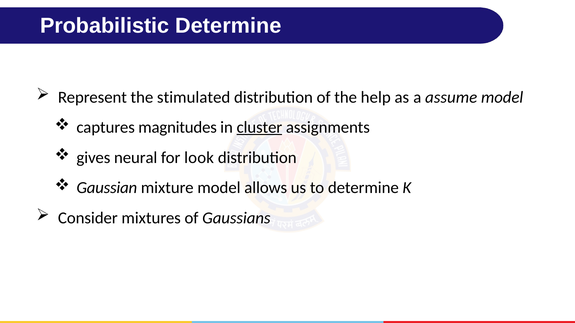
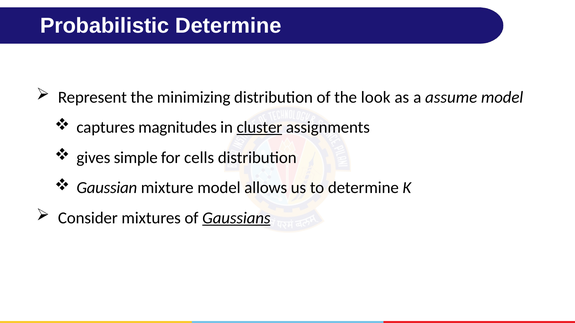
stimulated: stimulated -> minimizing
help: help -> look
neural: neural -> simple
look: look -> cells
Gaussians underline: none -> present
